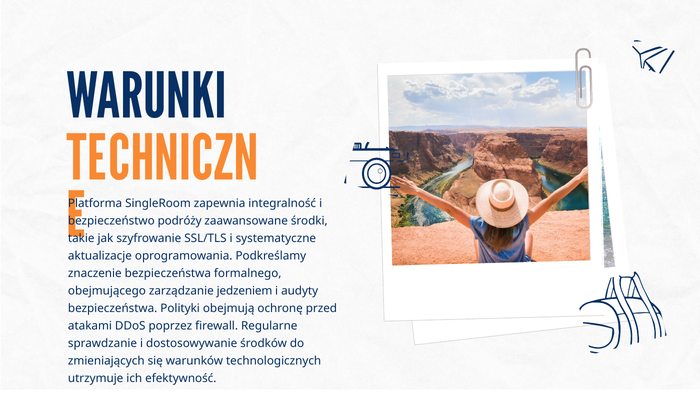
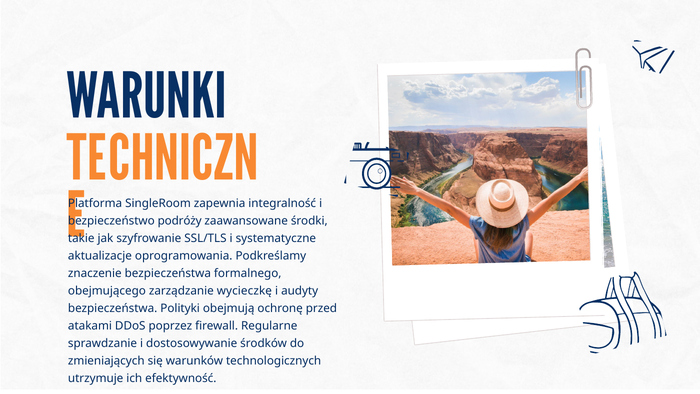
jedzeniem: jedzeniem -> wycieczkę
